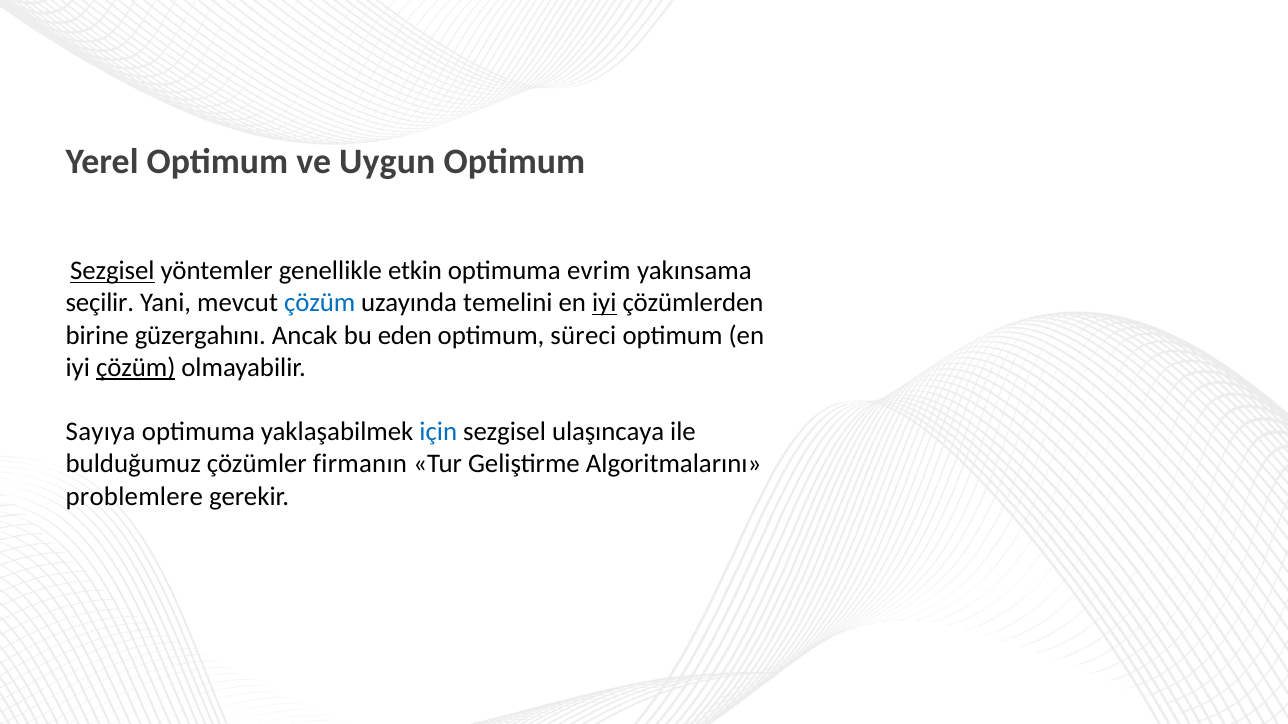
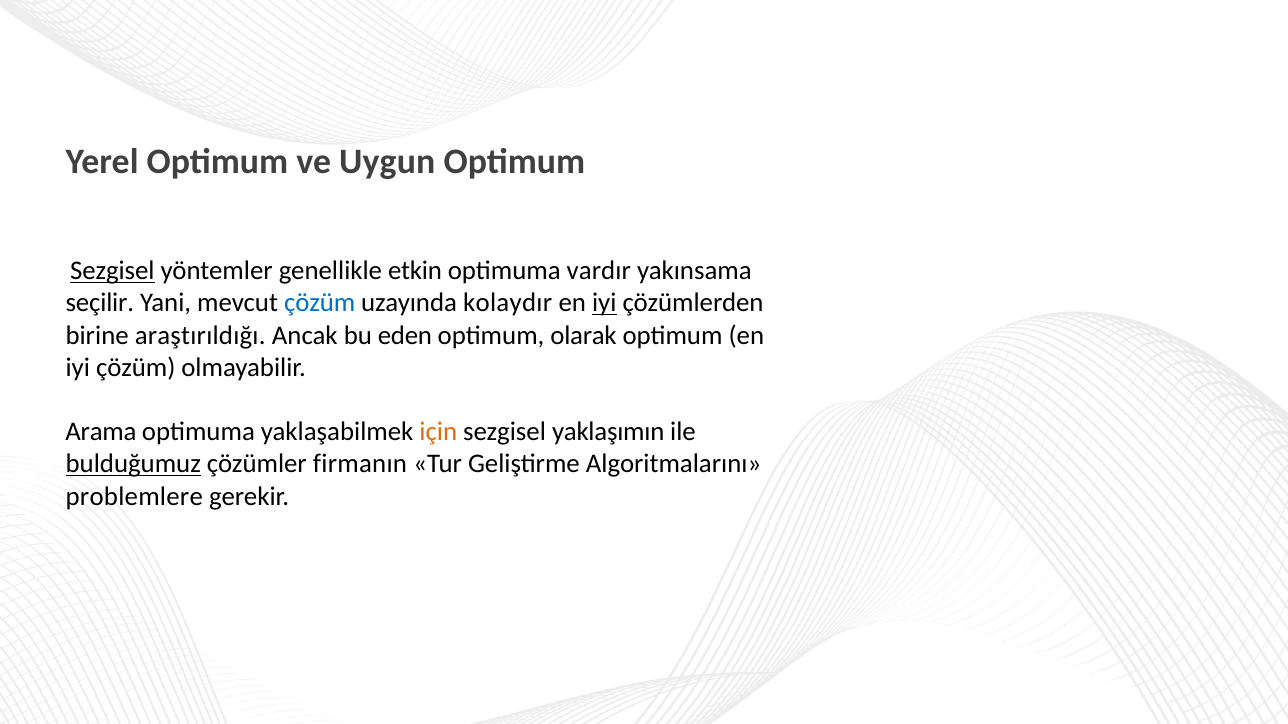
evrim: evrim -> vardır
temelini: temelini -> kolaydır
güzergahını: güzergahını -> araştırıldığı
süreci: süreci -> olarak
çözüm at (136, 368) underline: present -> none
Sayıya: Sayıya -> Arama
için colour: blue -> orange
ulaşıncaya: ulaşıncaya -> yaklaşımın
bulduğumuz underline: none -> present
